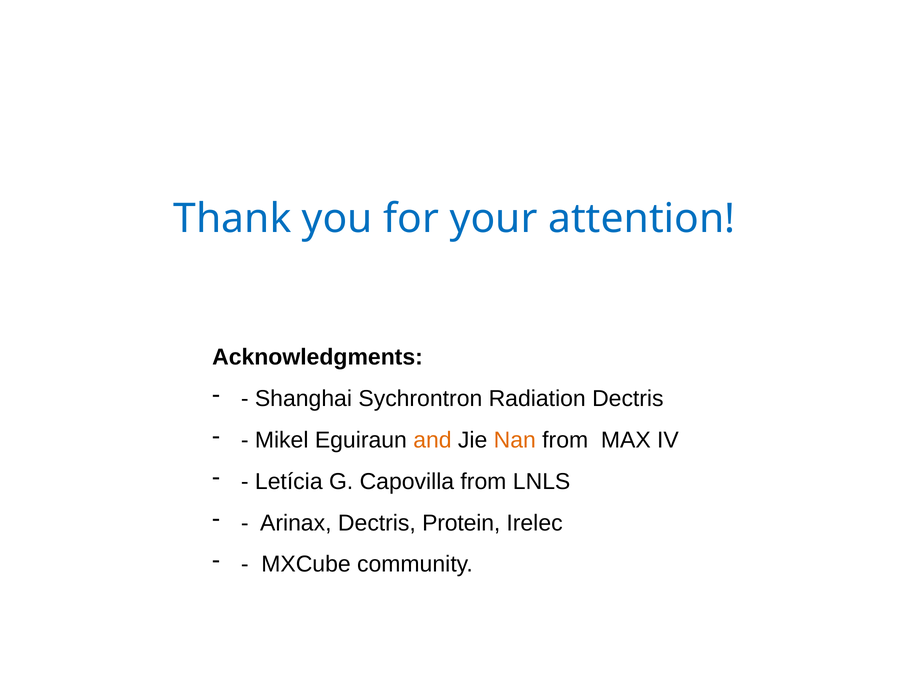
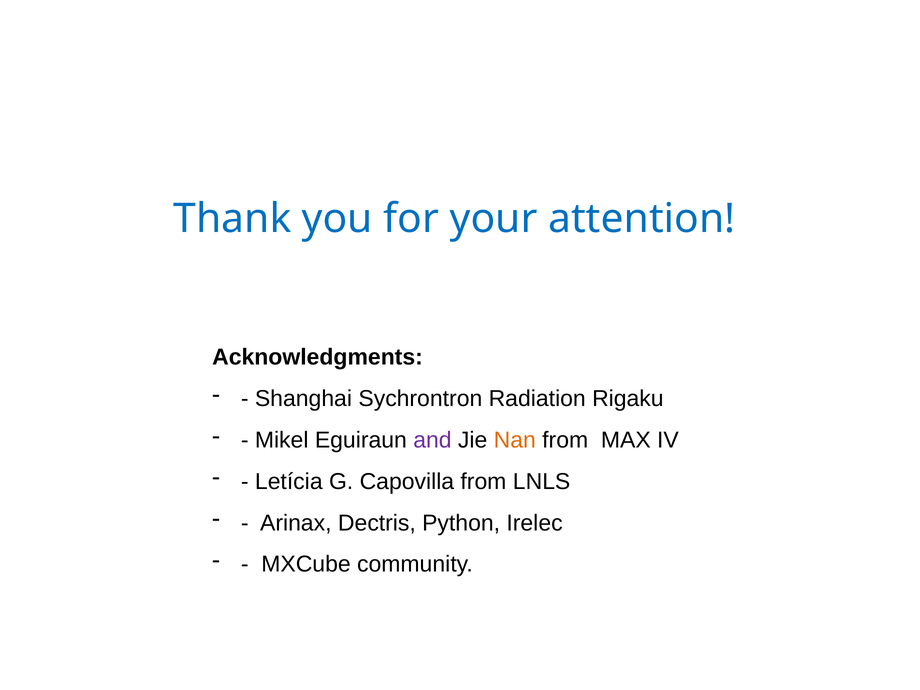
Radiation Dectris: Dectris -> Rigaku
and colour: orange -> purple
Protein: Protein -> Python
